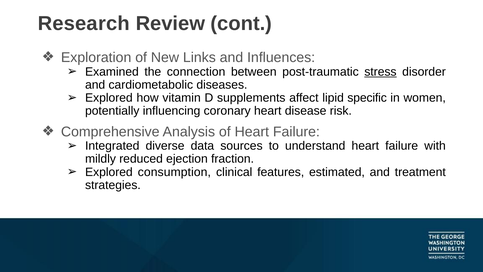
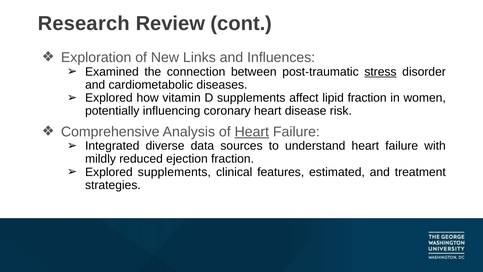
lipid specific: specific -> fraction
Heart at (252, 132) underline: none -> present
Explored consumption: consumption -> supplements
